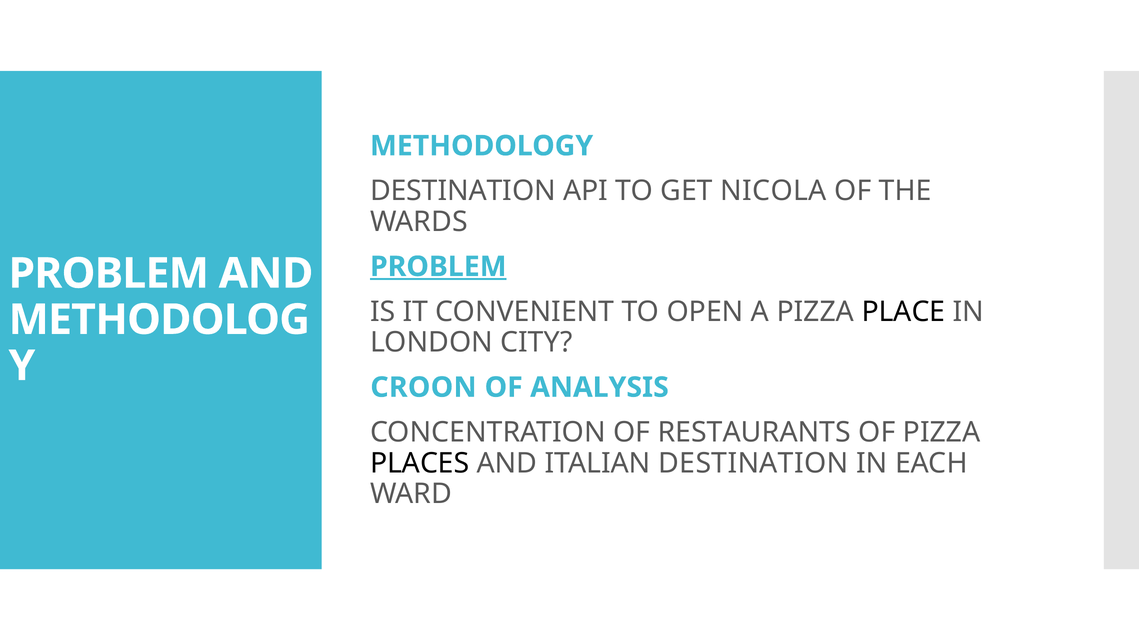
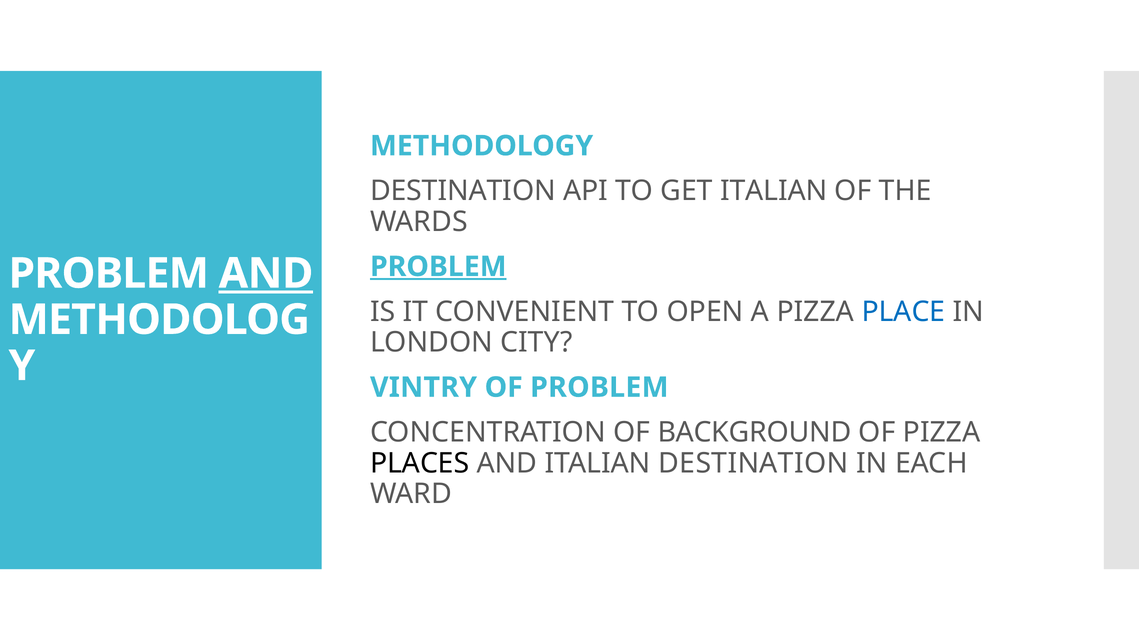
GET NICOLA: NICOLA -> ITALIAN
AND at (266, 273) underline: none -> present
PLACE colour: black -> blue
CROON: CROON -> VINTRY
OF ANALYSIS: ANALYSIS -> PROBLEM
RESTAURANTS: RESTAURANTS -> BACKGROUND
